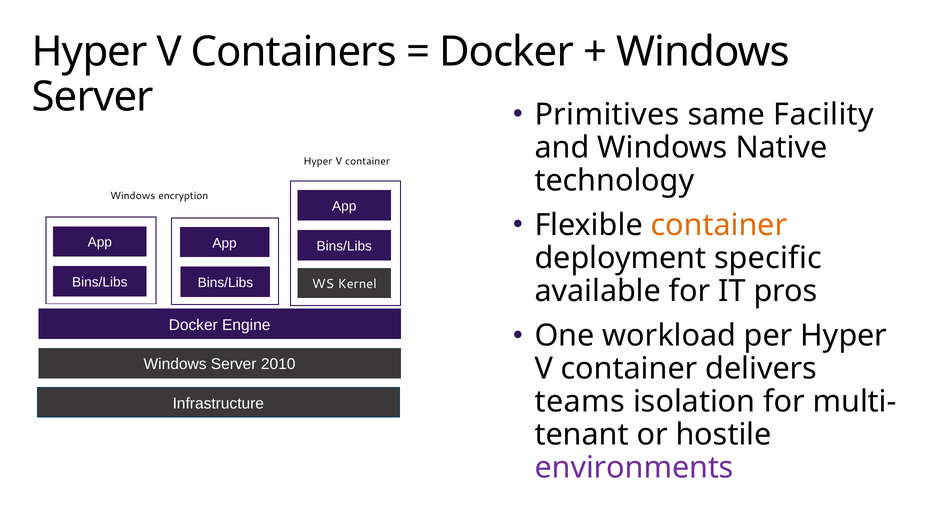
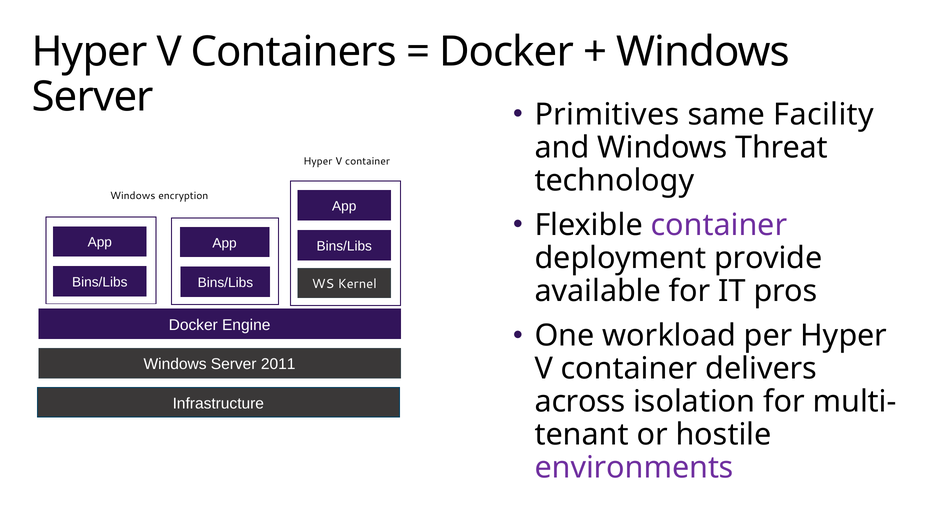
Native: Native -> Threat
container at (719, 225) colour: orange -> purple
specific: specific -> provide
2010: 2010 -> 2011
teams: teams -> across
